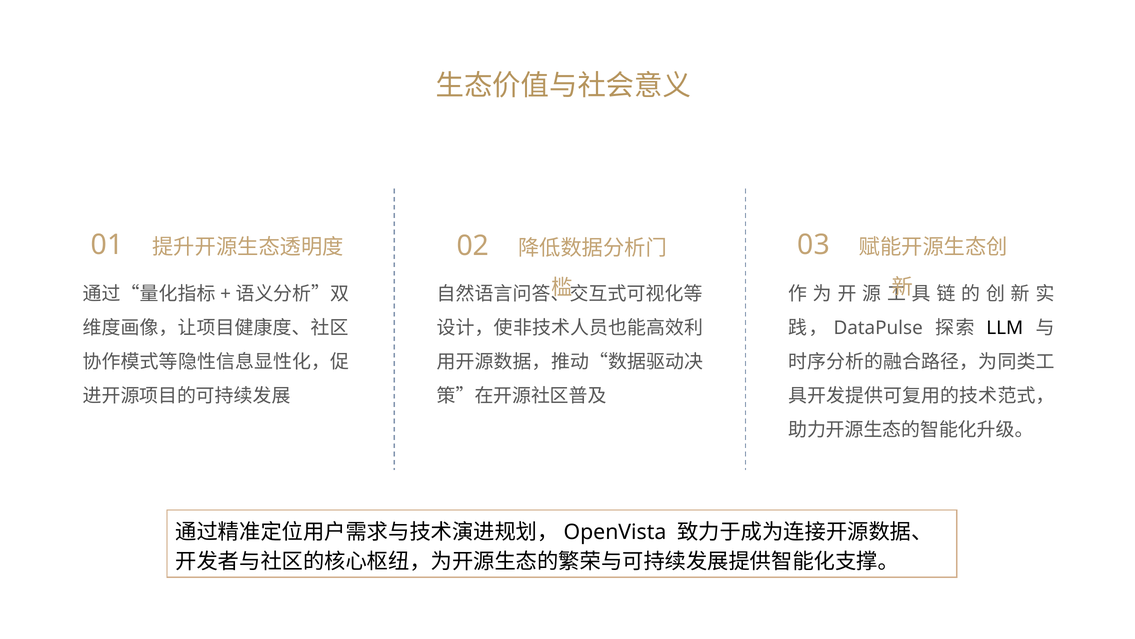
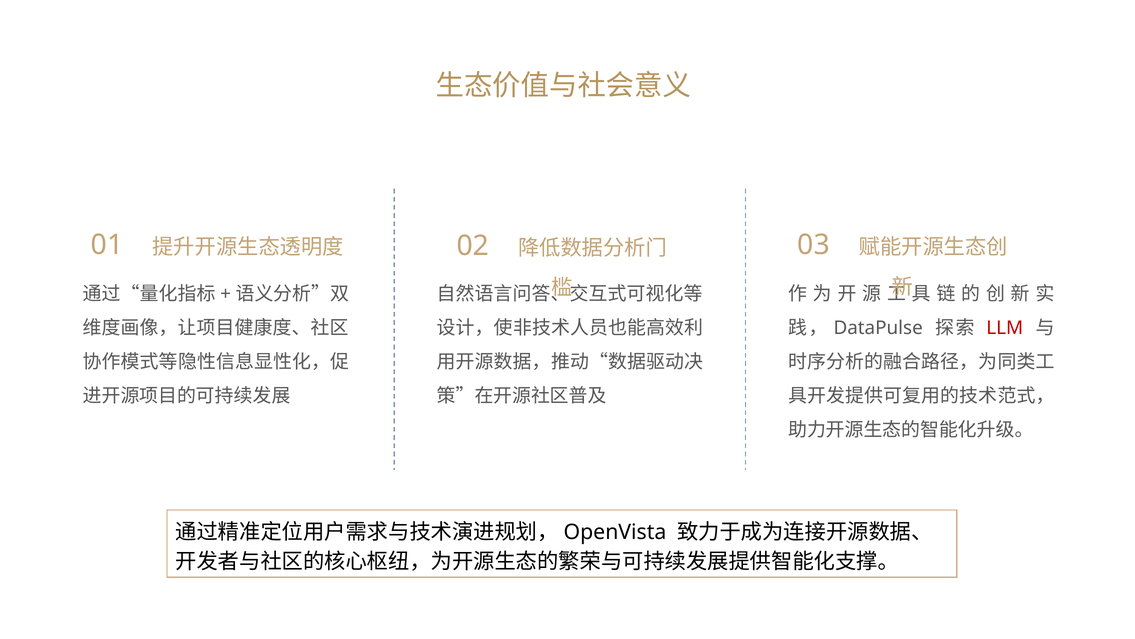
LLM colour: black -> red
